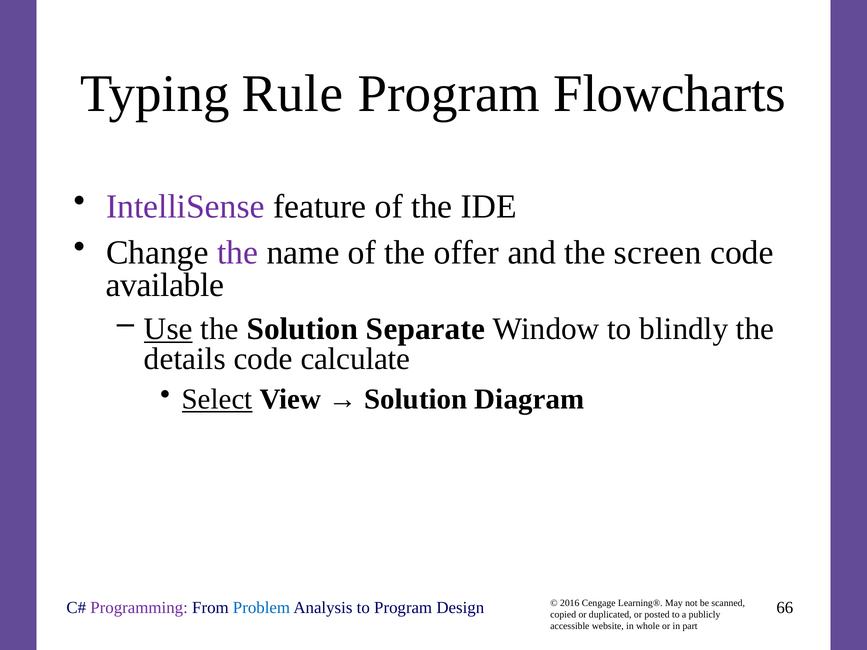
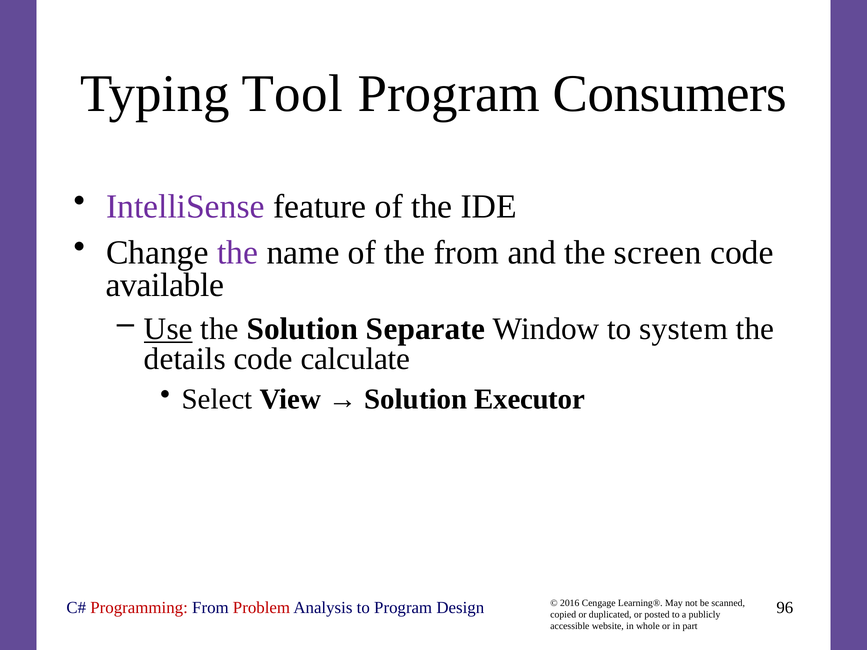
Rule: Rule -> Tool
Flowcharts: Flowcharts -> Consumers
the offer: offer -> from
blindly: blindly -> system
Select underline: present -> none
Diagram: Diagram -> Executor
Programming colour: purple -> red
Problem colour: blue -> red
66: 66 -> 96
